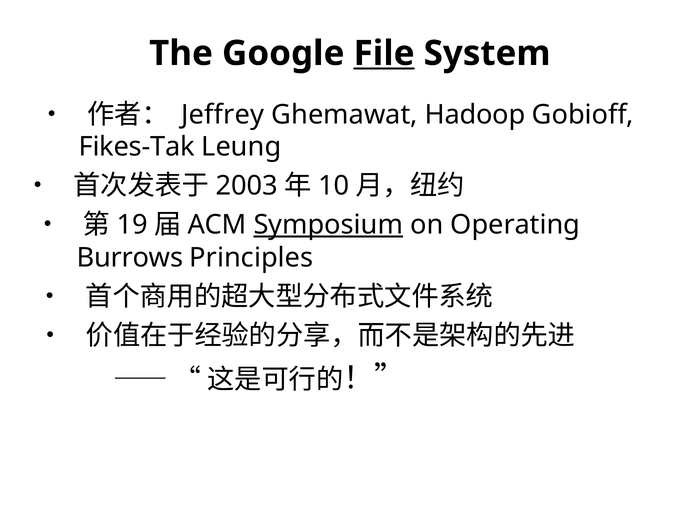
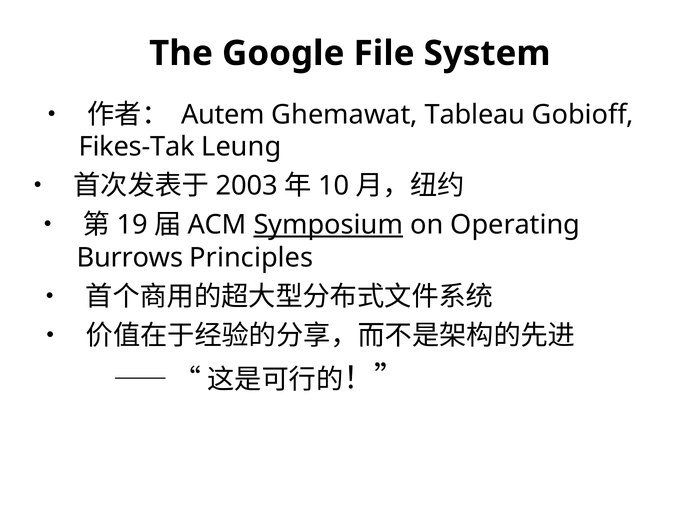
File underline: present -> none
Jeffrey: Jeffrey -> Autem
Hadoop: Hadoop -> Tableau
